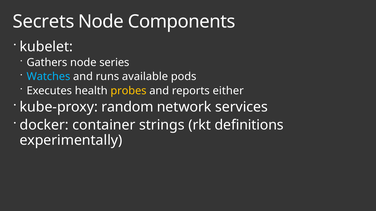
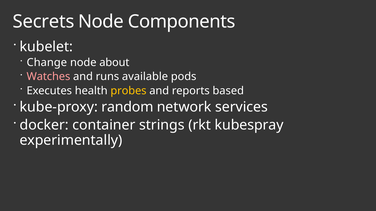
Gathers: Gathers -> Change
series: series -> about
Watches colour: light blue -> pink
either: either -> based
definitions: definitions -> kubespray
